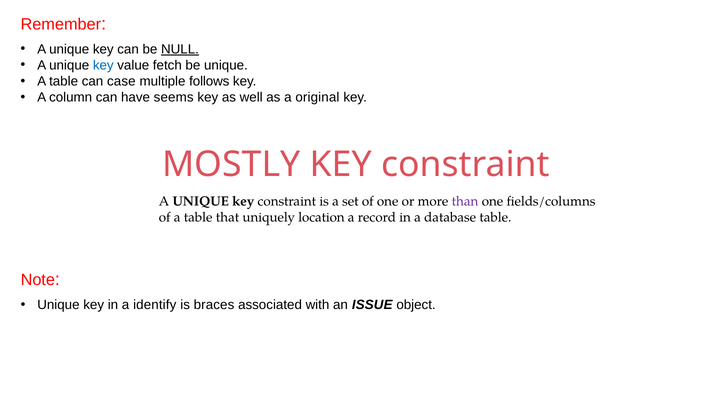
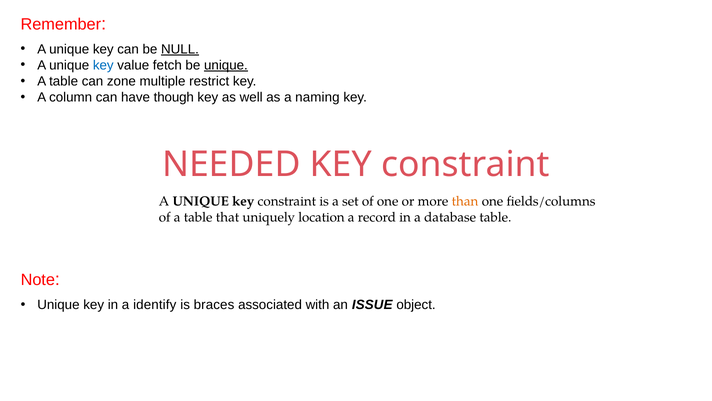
unique at (226, 65) underline: none -> present
case: case -> zone
follows: follows -> restrict
seems: seems -> though
original: original -> naming
MOSTLY: MOSTLY -> NEEDED
than colour: purple -> orange
